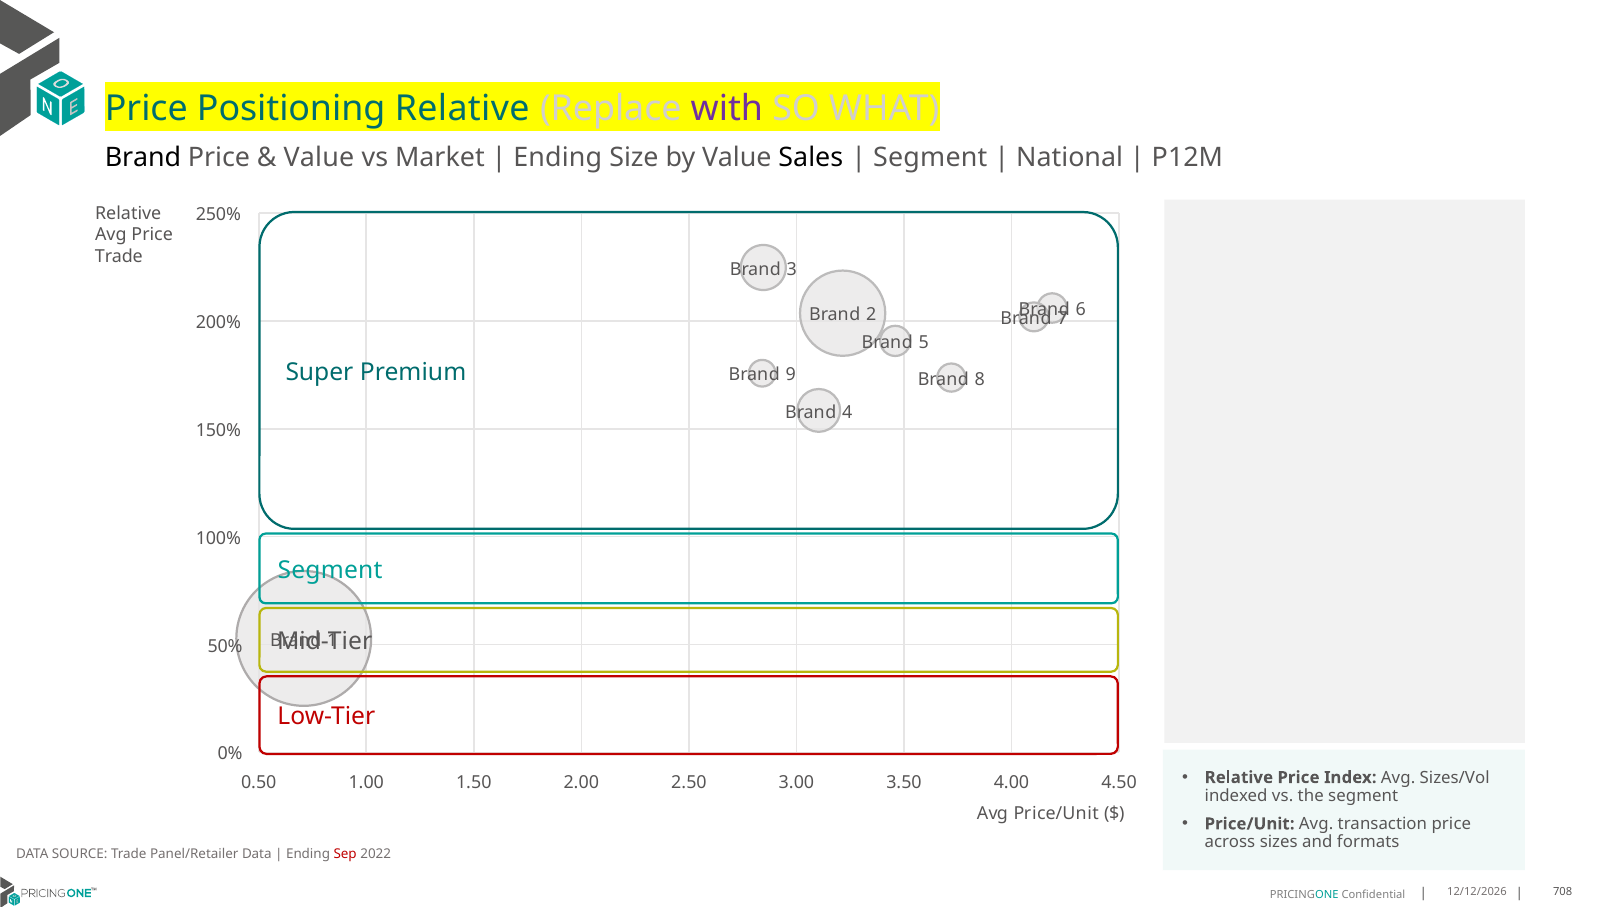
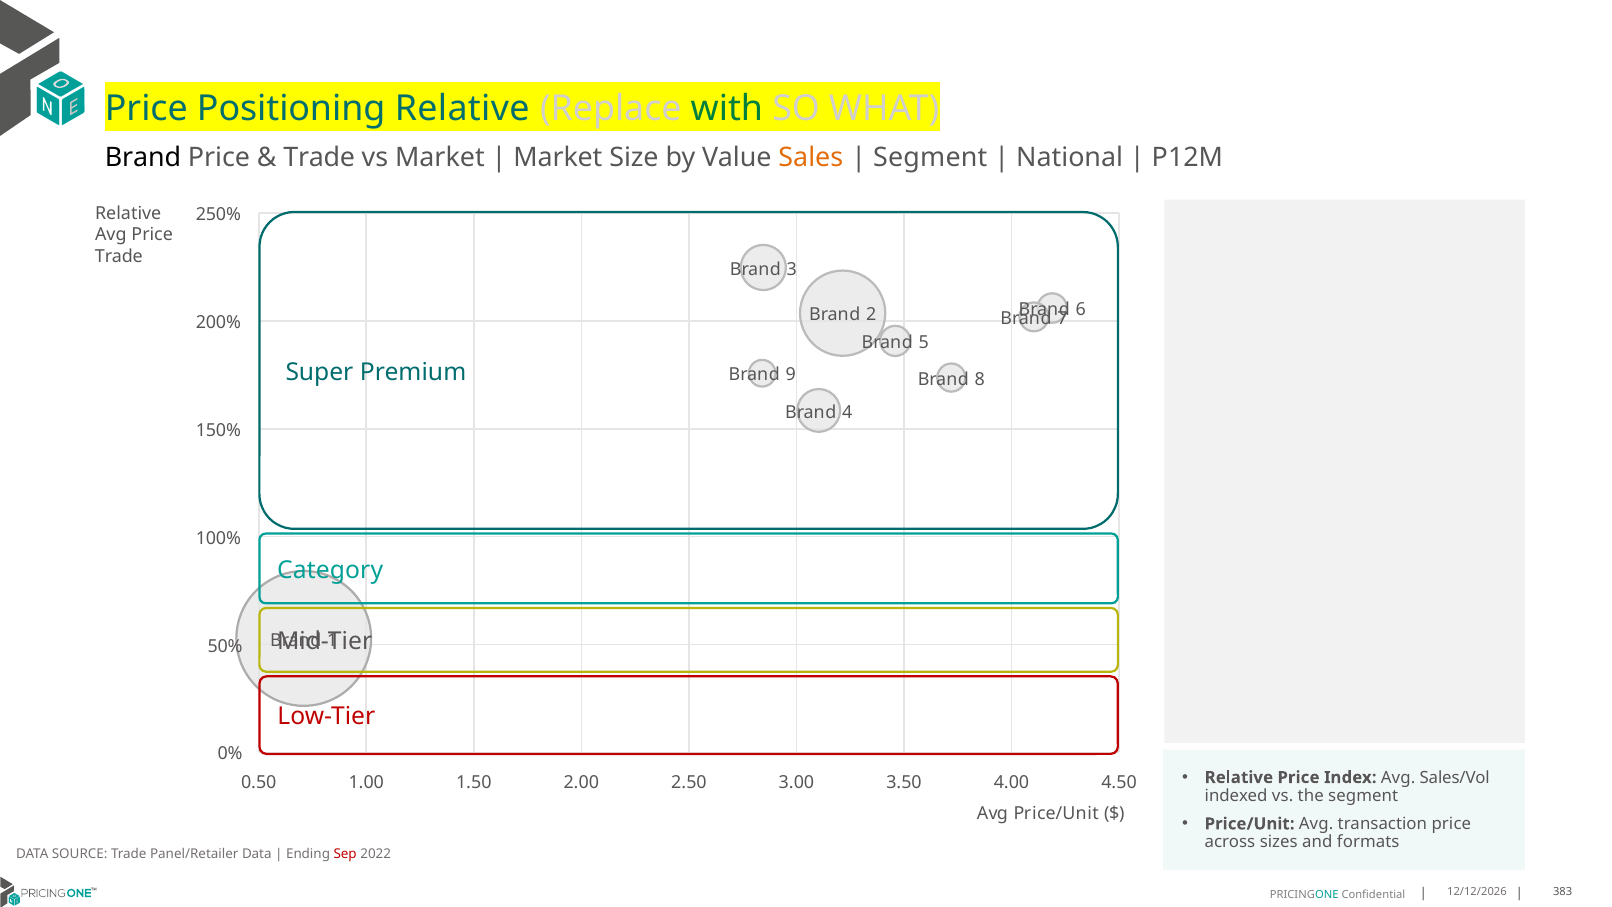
with colour: purple -> green
Value at (319, 157): Value -> Trade
Ending at (558, 157): Ending -> Market
Sales colour: black -> orange
Segment at (330, 570): Segment -> Category
Sizes/Vol: Sizes/Vol -> Sales/Vol
708: 708 -> 383
